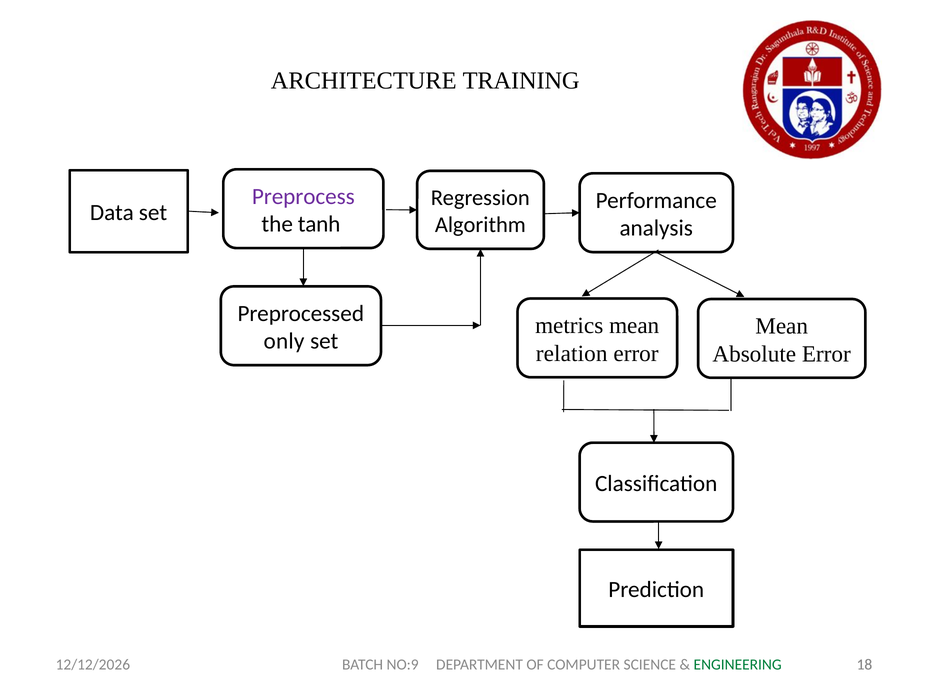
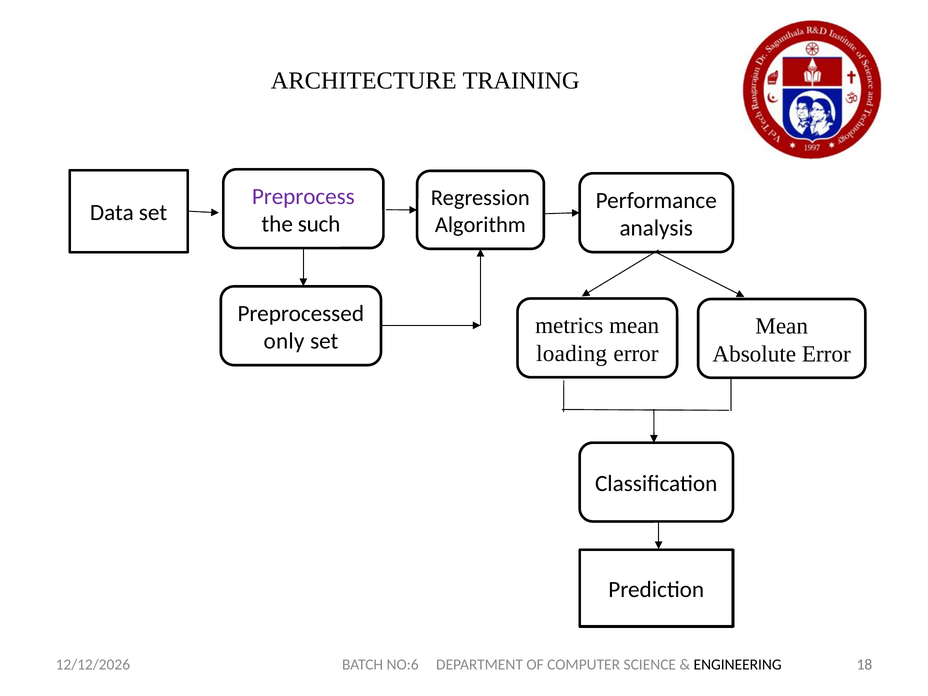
tanh: tanh -> such
relation: relation -> loading
NO:9: NO:9 -> NO:6
ENGINEERING colour: green -> black
